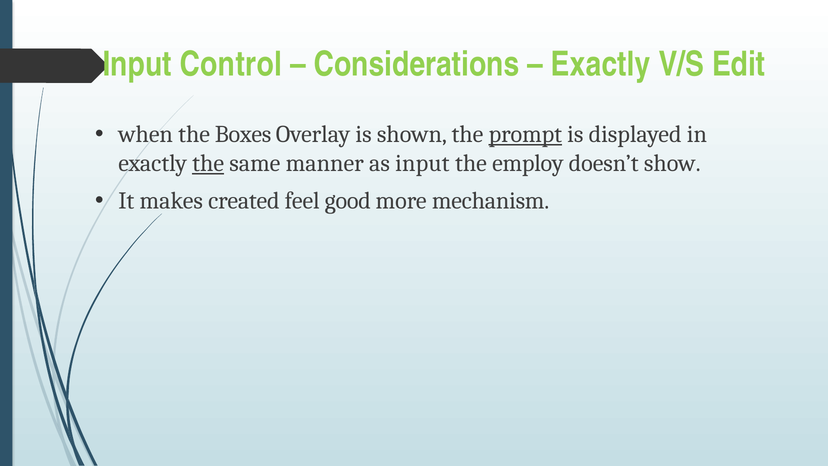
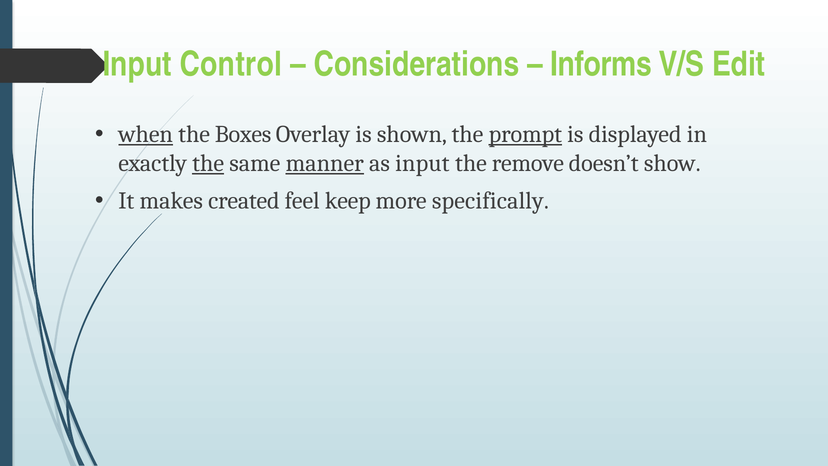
Exactly at (601, 64): Exactly -> Informs
when underline: none -> present
manner underline: none -> present
employ: employ -> remove
good: good -> keep
mechanism: mechanism -> specifically
